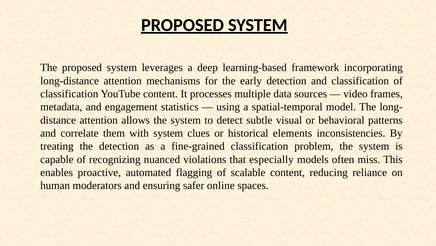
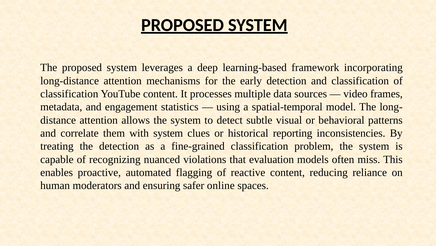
elements: elements -> reporting
especially: especially -> evaluation
scalable: scalable -> reactive
